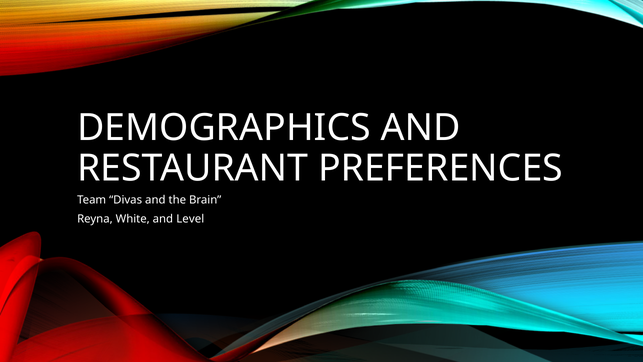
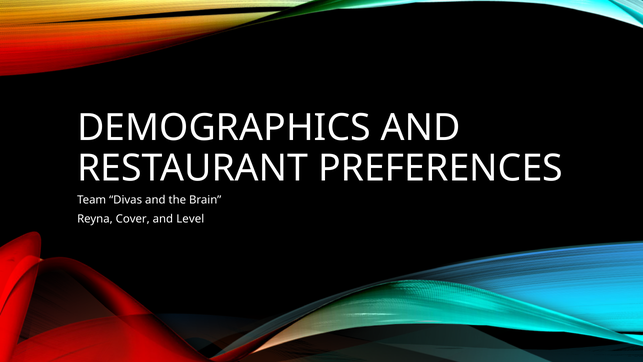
White: White -> Cover
